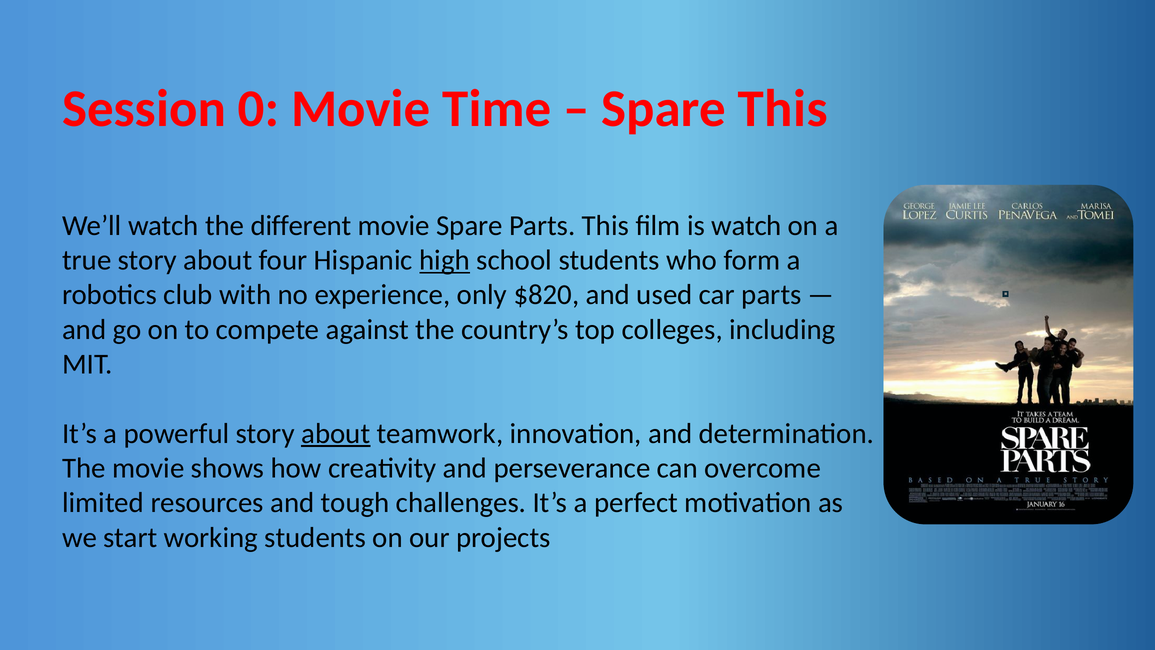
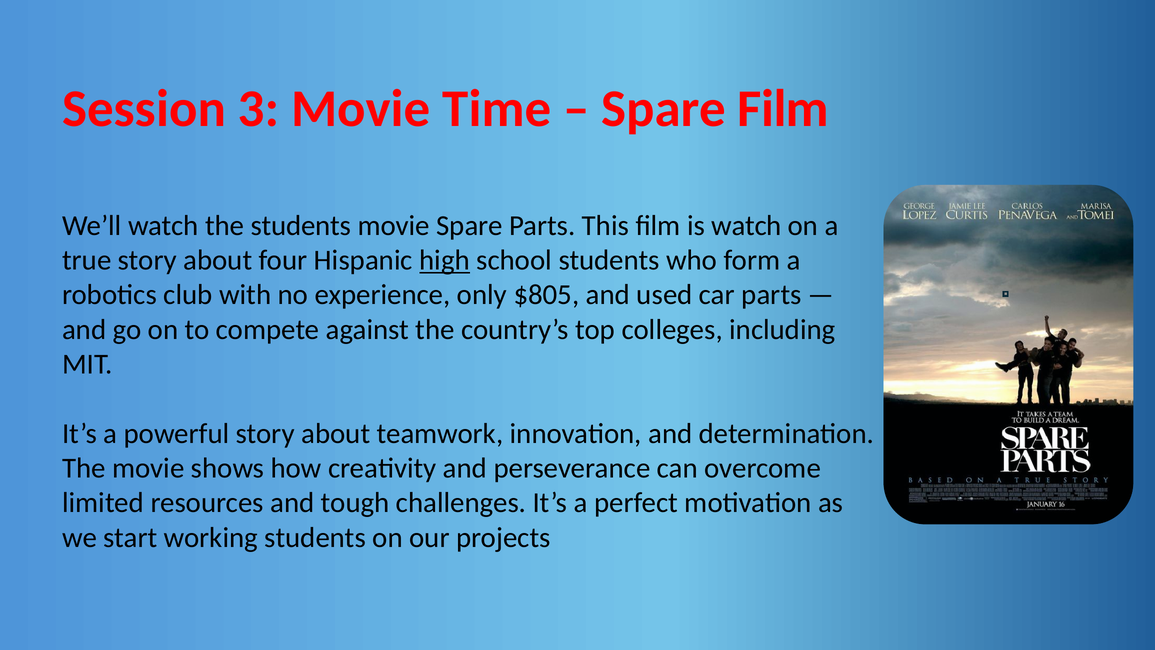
0: 0 -> 3
Spare This: This -> Film
the different: different -> students
$820: $820 -> $805
about at (336, 433) underline: present -> none
